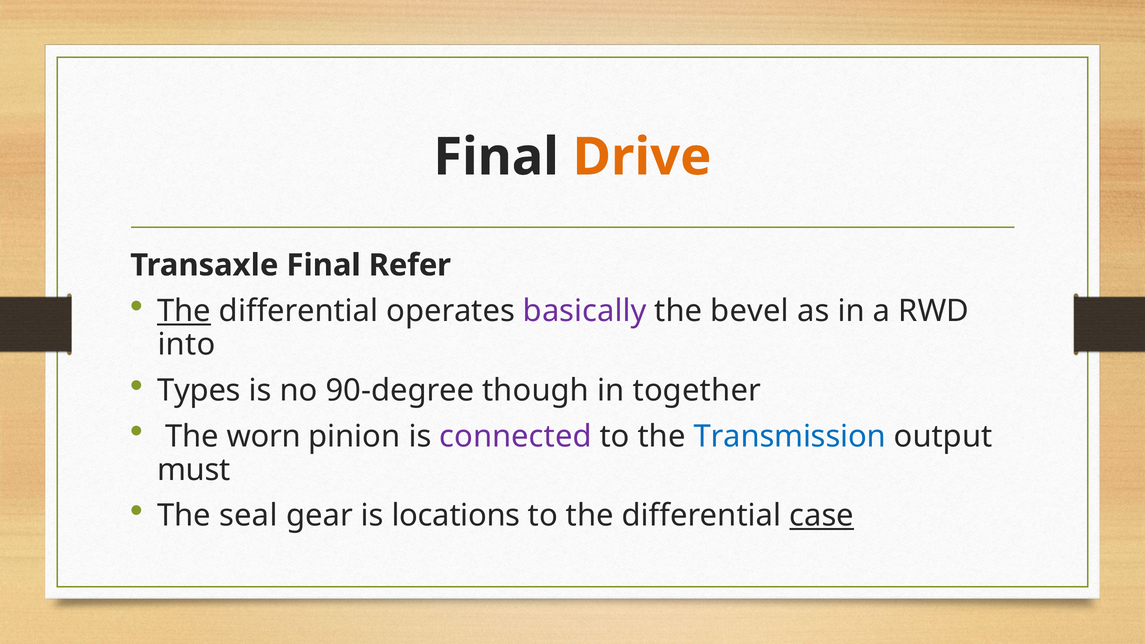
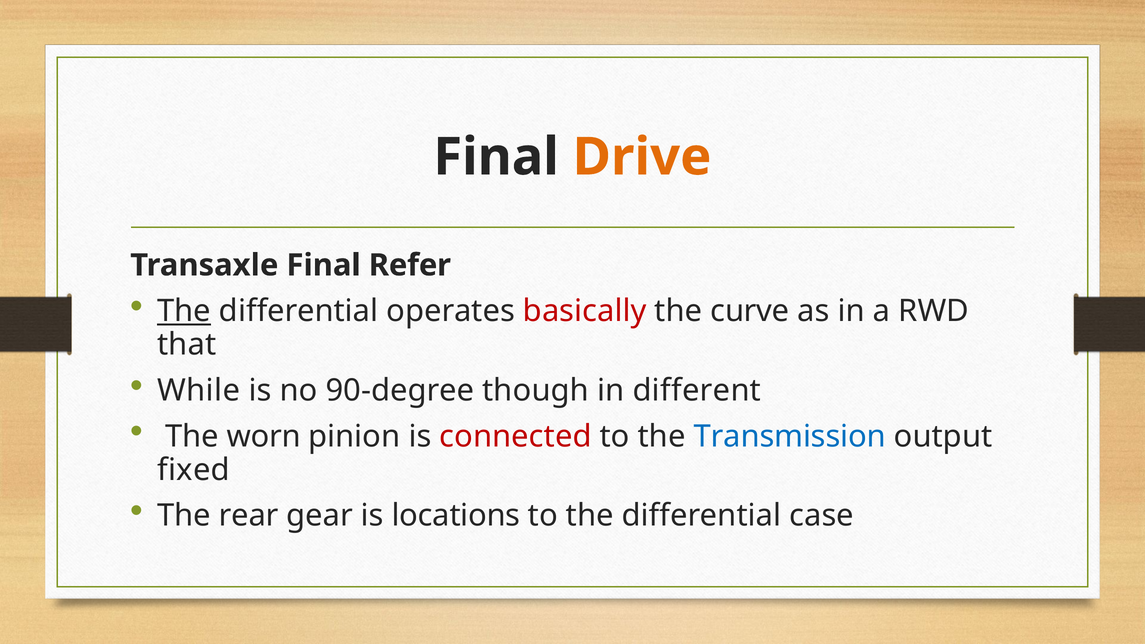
basically colour: purple -> red
bevel: bevel -> curve
into: into -> that
Types: Types -> While
together: together -> different
connected colour: purple -> red
must: must -> fixed
seal: seal -> rear
case underline: present -> none
